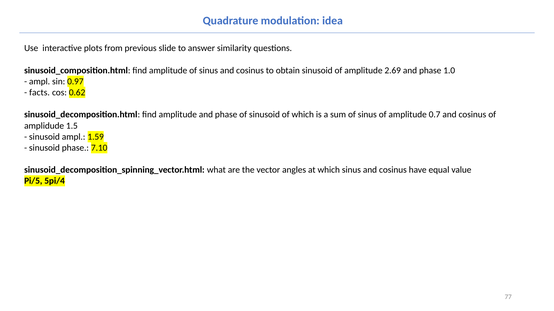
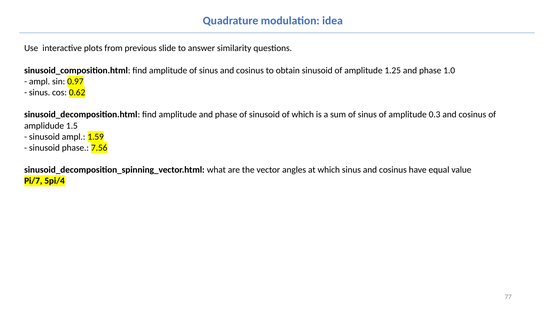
2.69: 2.69 -> 1.25
facts at (39, 93): facts -> sinus
0.7: 0.7 -> 0.3
7.10: 7.10 -> 7.56
Pi/5: Pi/5 -> Pi/7
